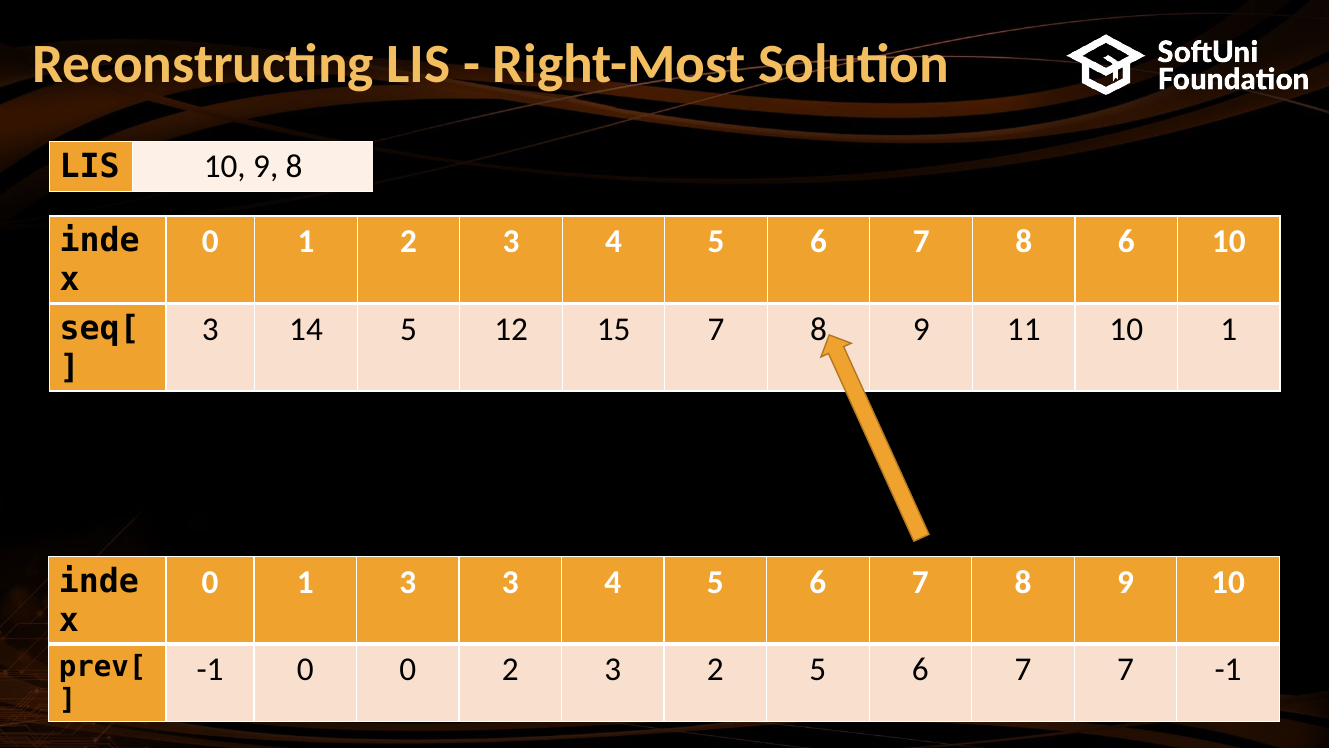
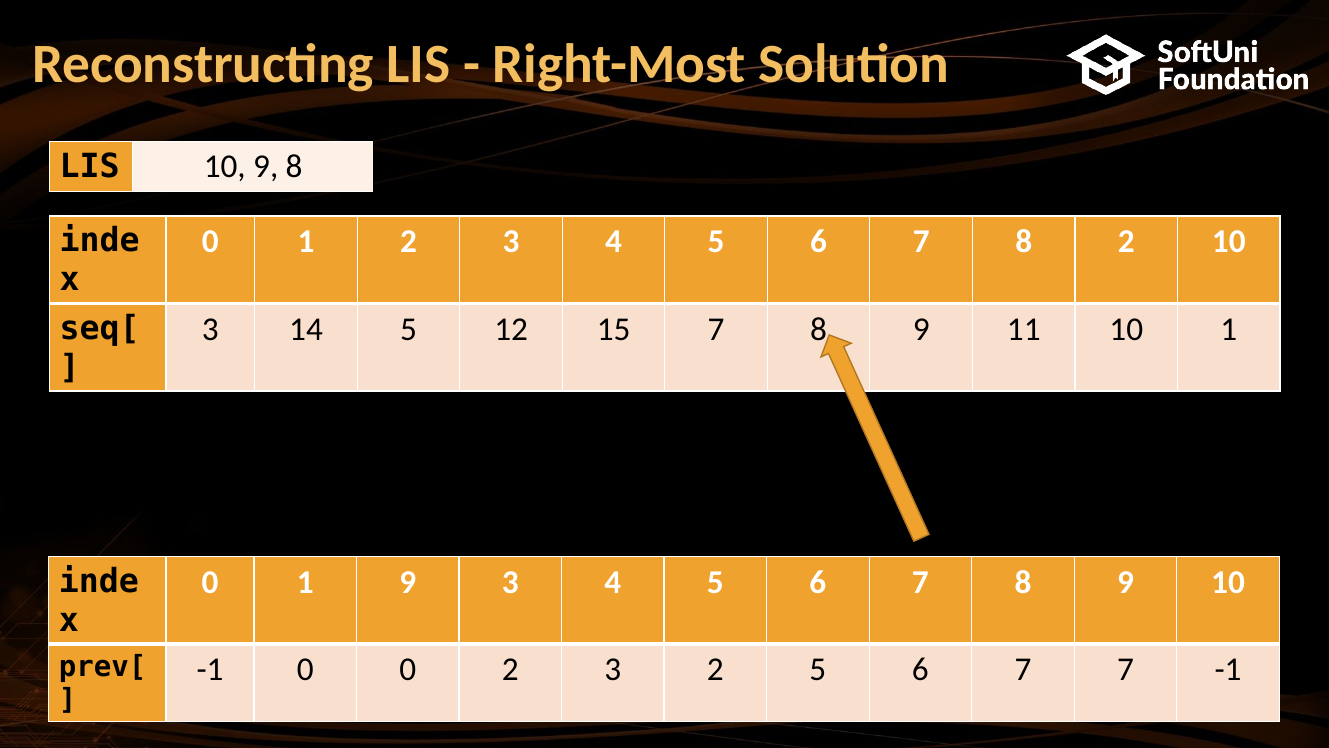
8 6: 6 -> 2
1 3: 3 -> 9
